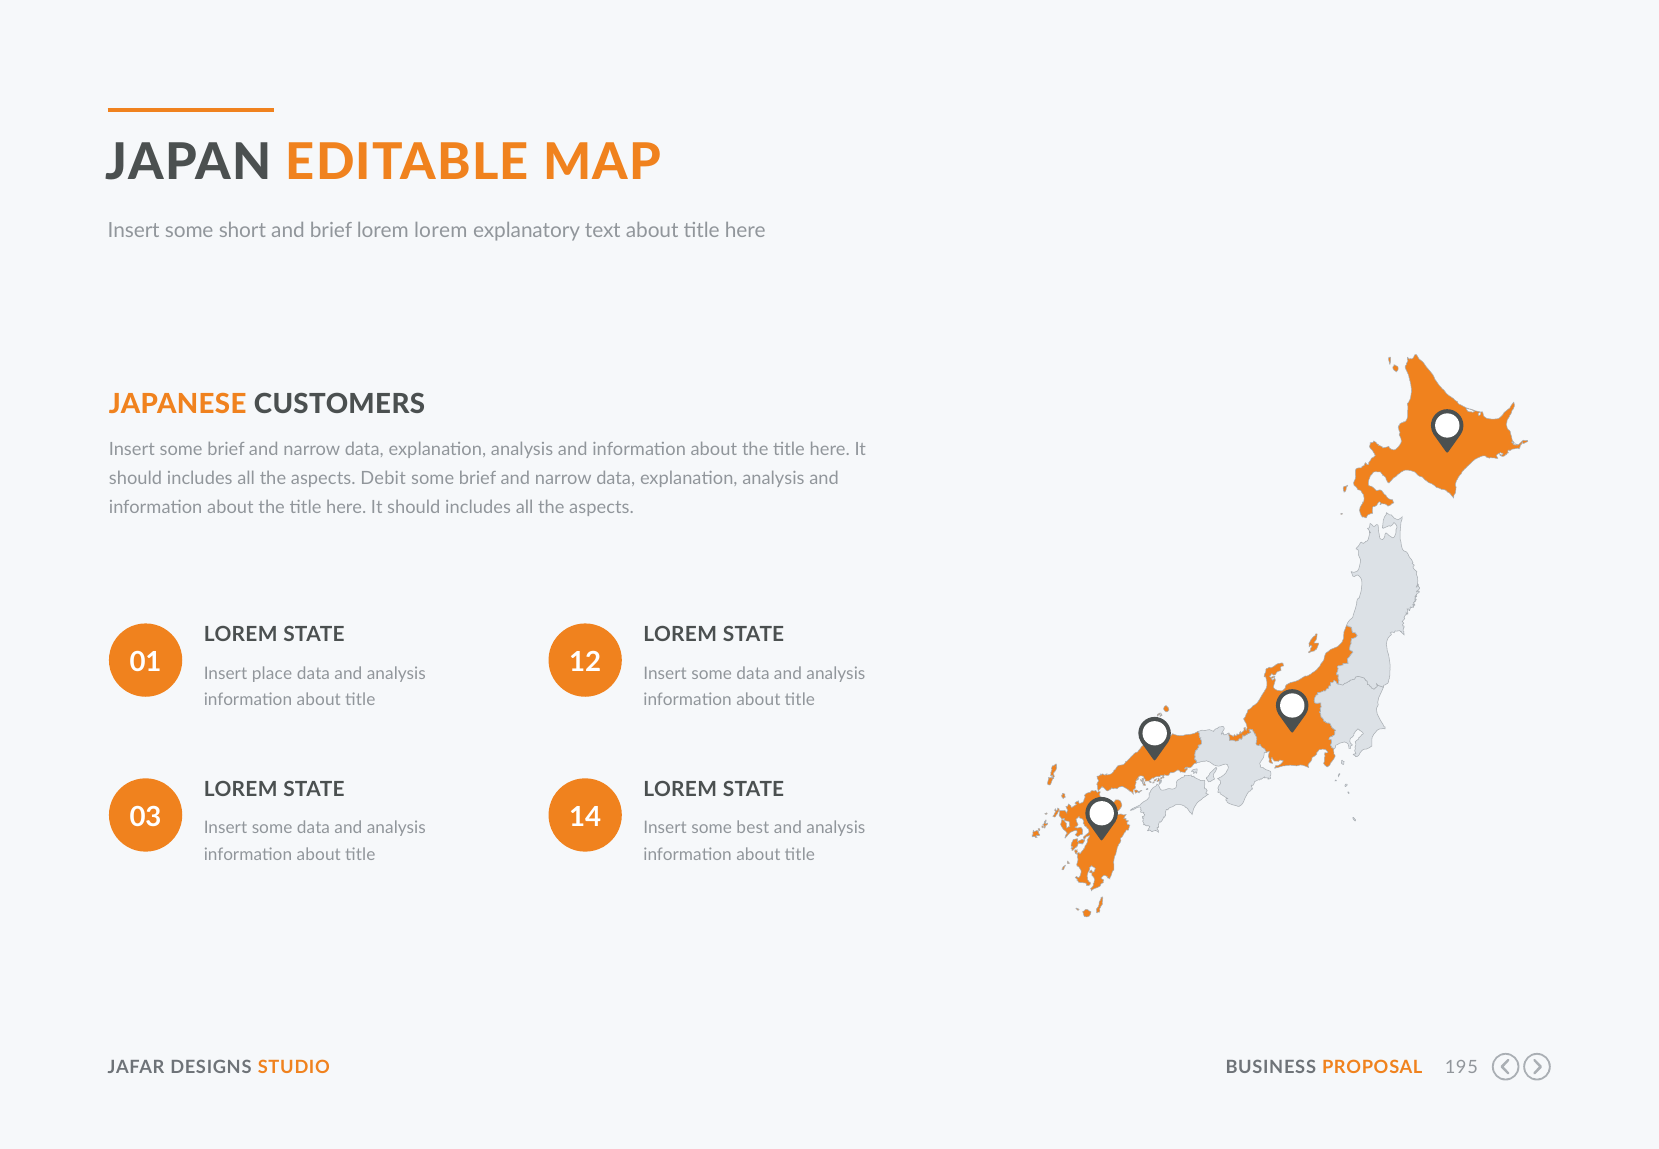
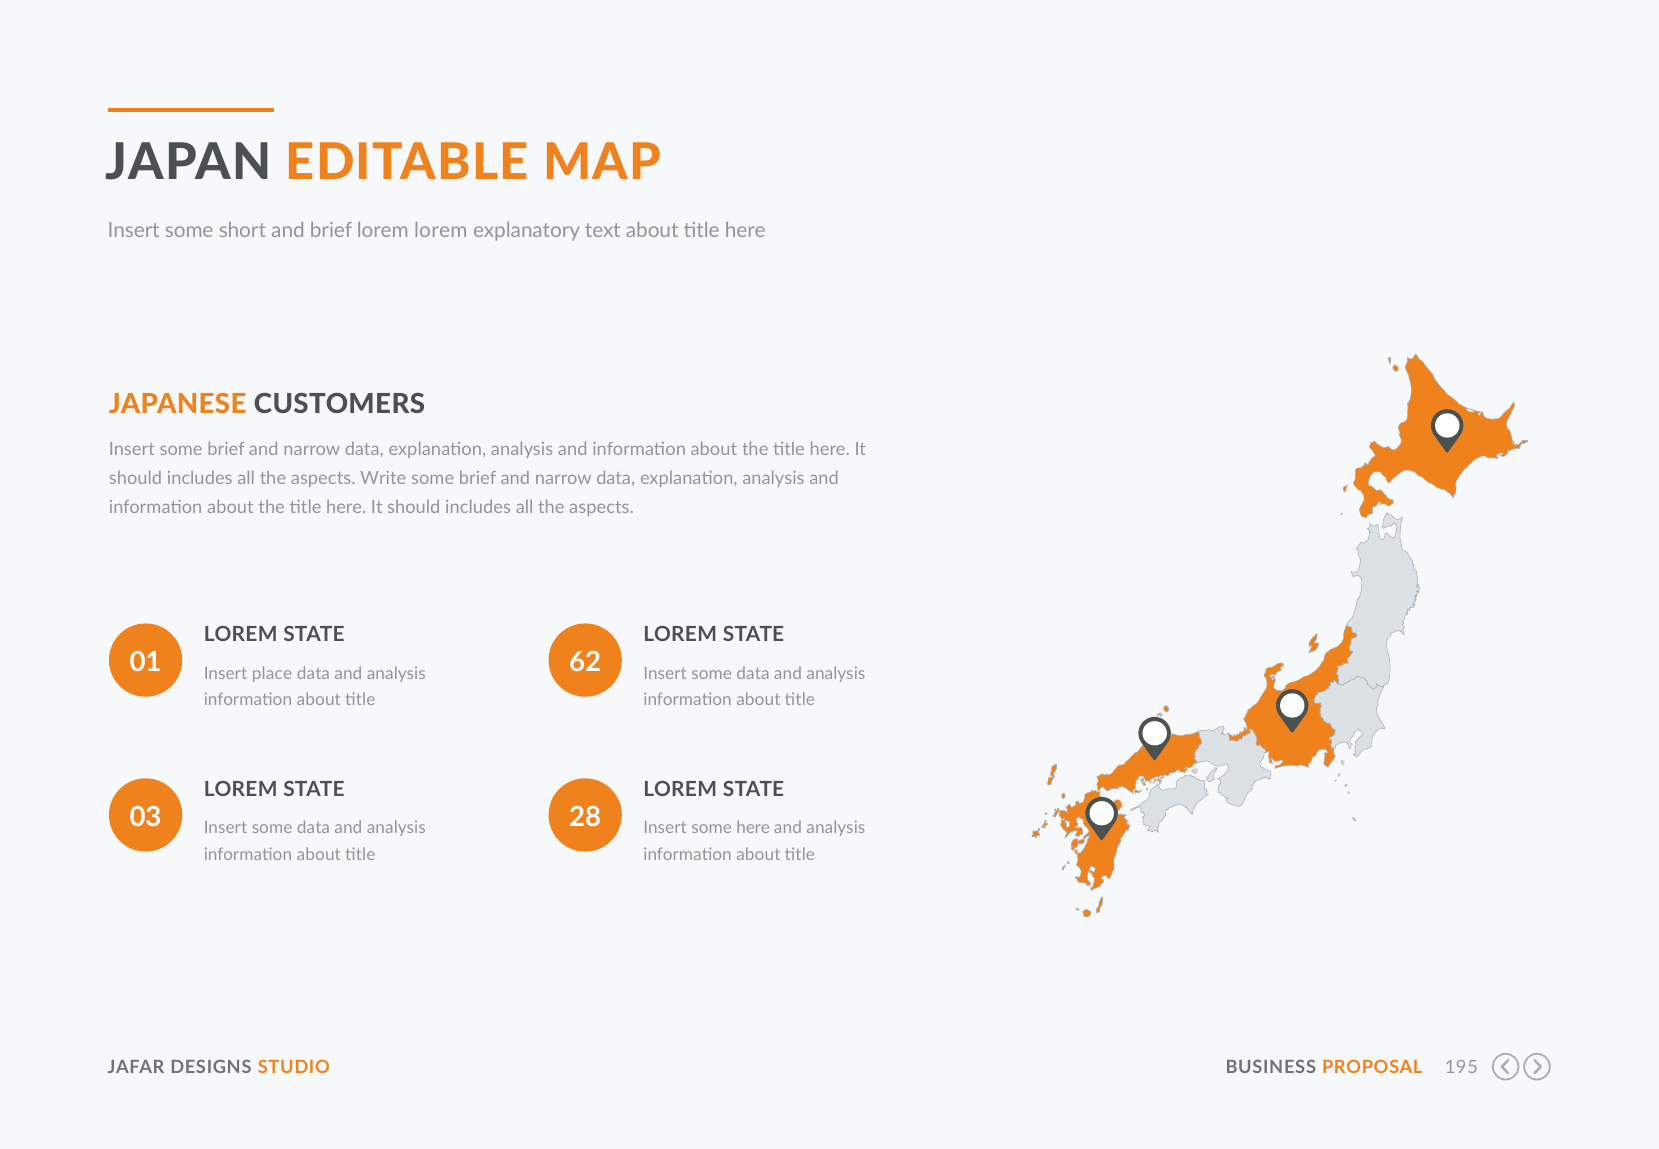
Debit: Debit -> Write
12: 12 -> 62
14: 14 -> 28
some best: best -> here
